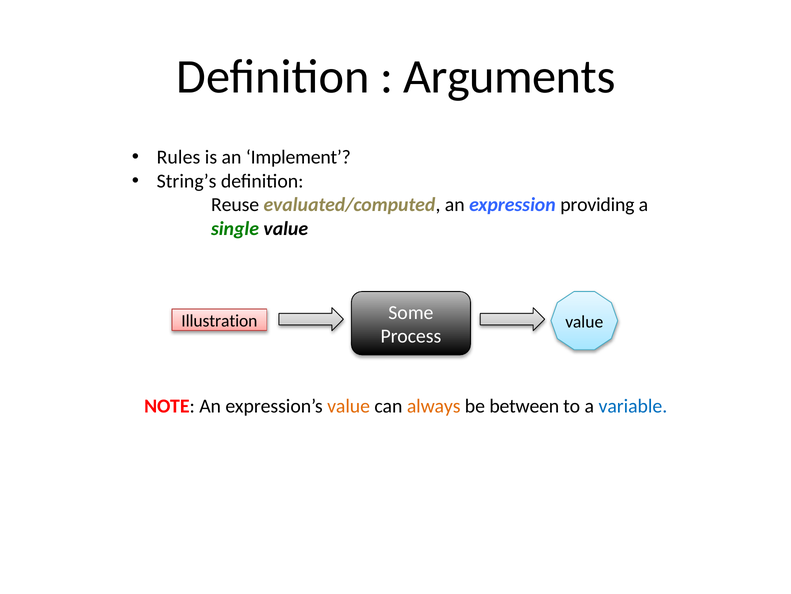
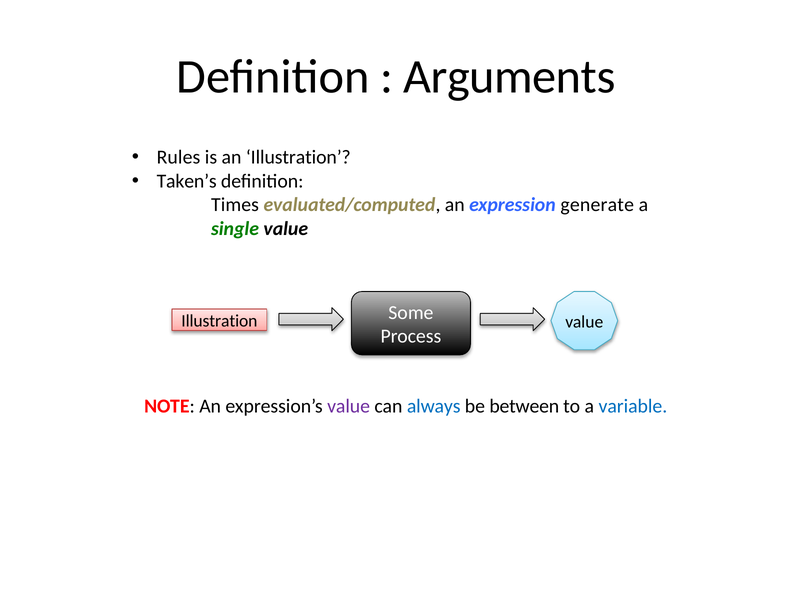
an Implement: Implement -> Illustration
String’s: String’s -> Taken’s
Reuse: Reuse -> Times
providing: providing -> generate
value at (349, 406) colour: orange -> purple
always colour: orange -> blue
